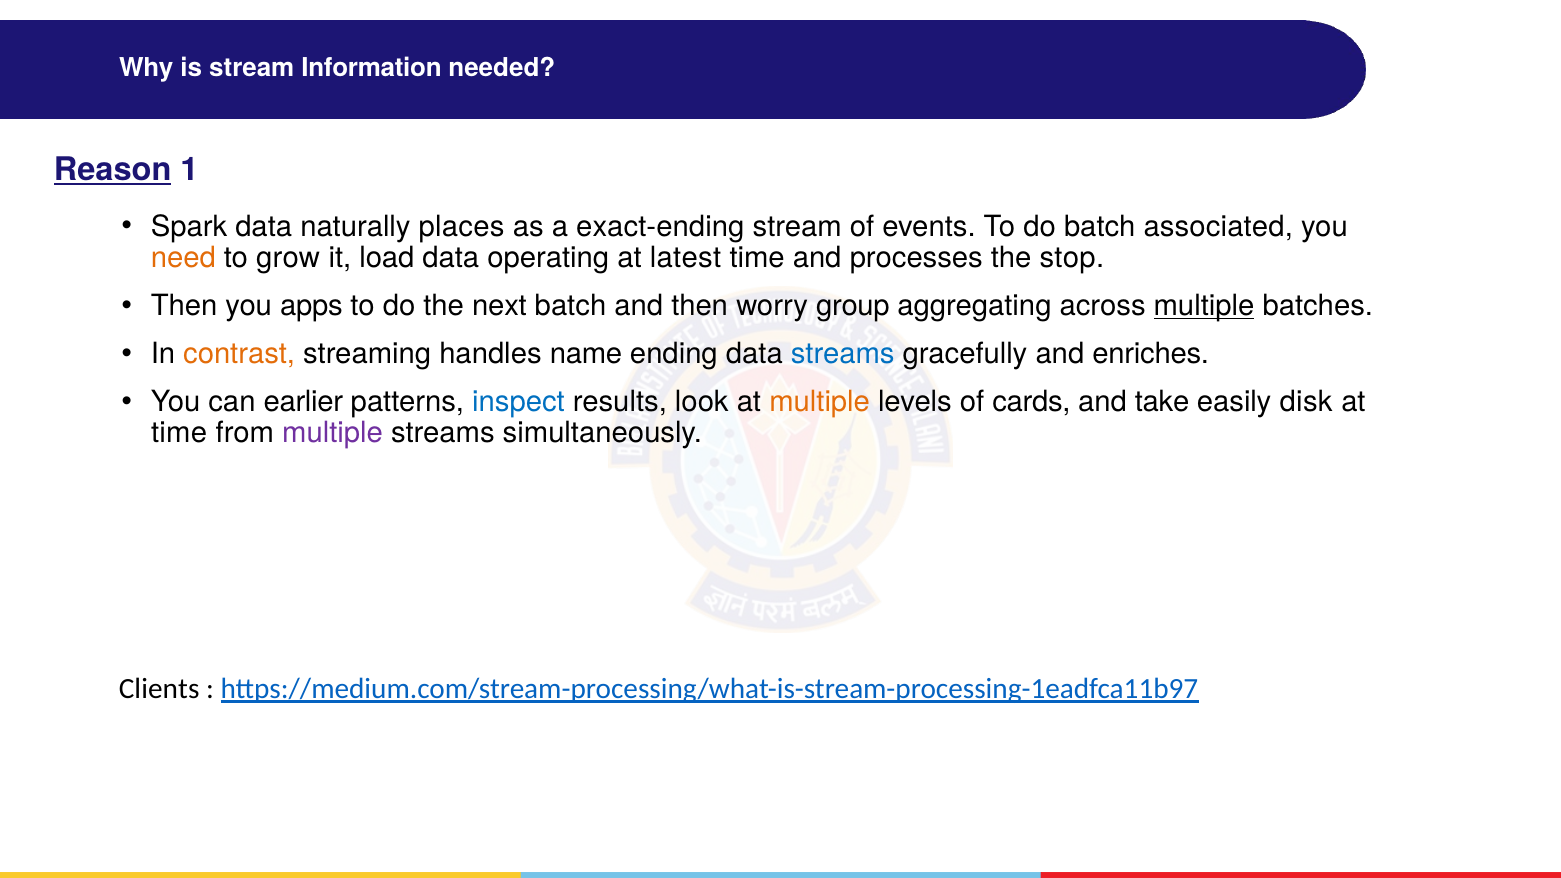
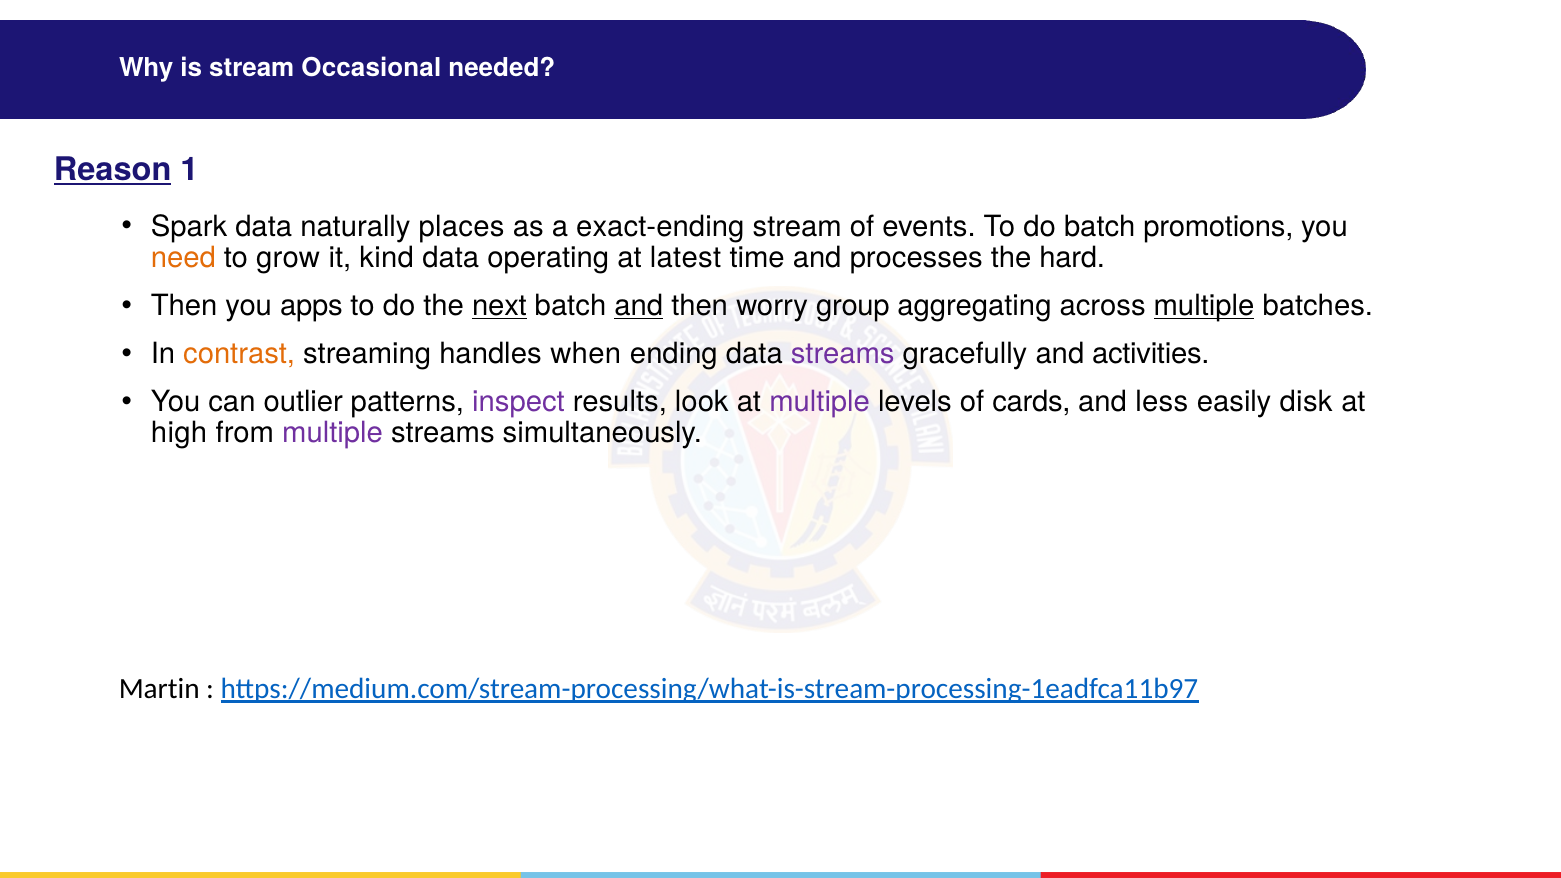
Information: Information -> Occasional
associated: associated -> promotions
load: load -> kind
stop: stop -> hard
next underline: none -> present
and at (639, 306) underline: none -> present
name: name -> when
streams at (843, 354) colour: blue -> purple
enriches: enriches -> activities
earlier: earlier -> outlier
inspect colour: blue -> purple
multiple at (820, 402) colour: orange -> purple
take: take -> less
time at (179, 433): time -> high
Clients: Clients -> Martin
